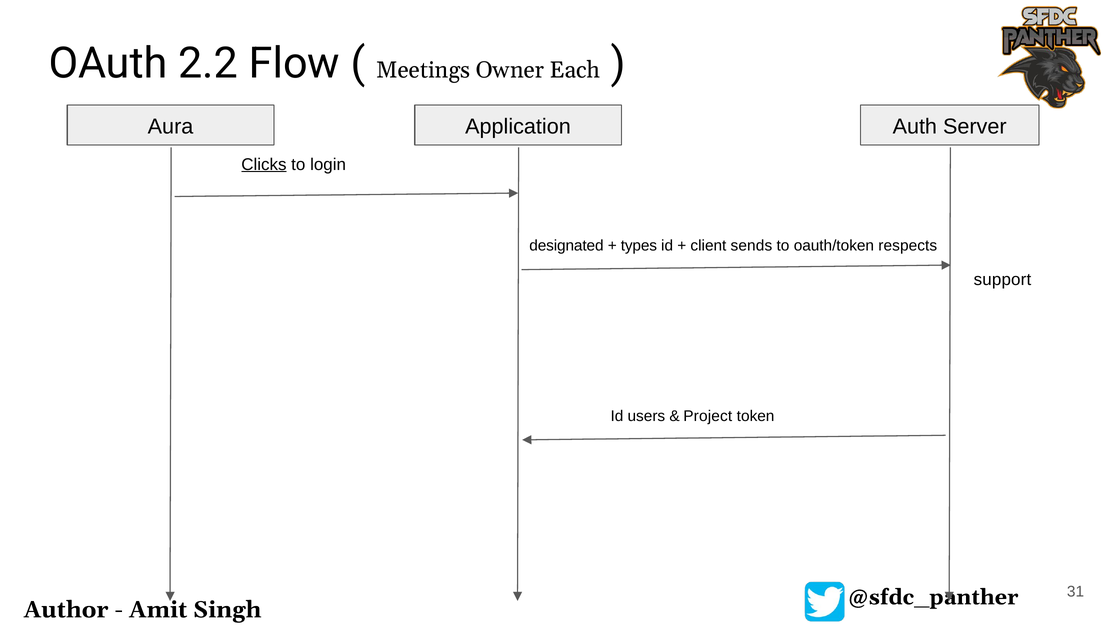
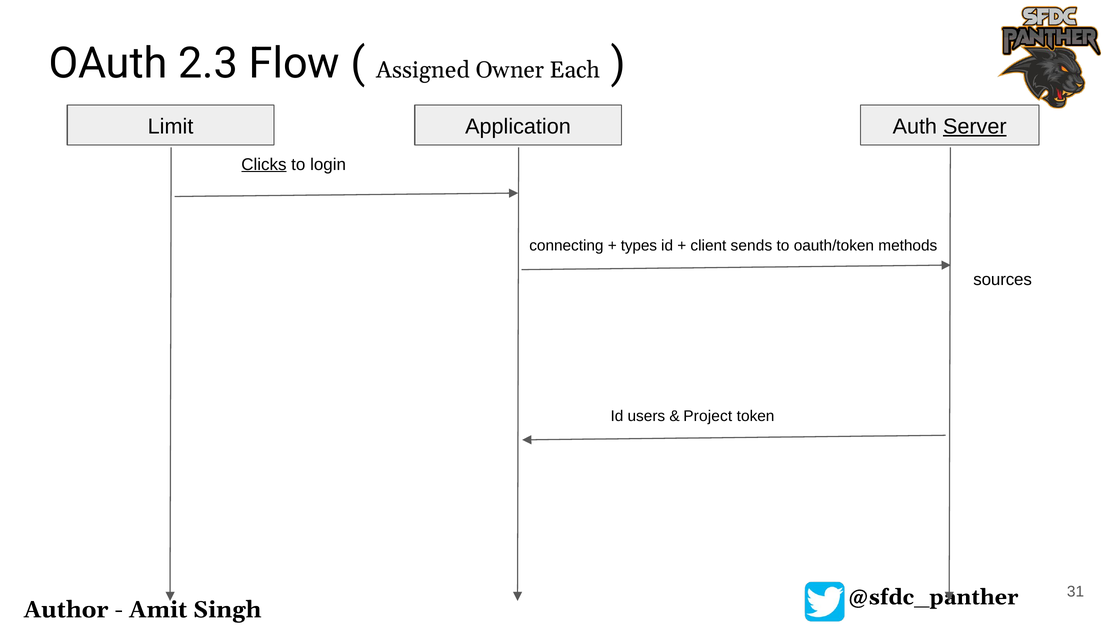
2.2: 2.2 -> 2.3
Meetings: Meetings -> Assigned
Aura: Aura -> Limit
Server underline: none -> present
designated: designated -> connecting
respects: respects -> methods
support: support -> sources
